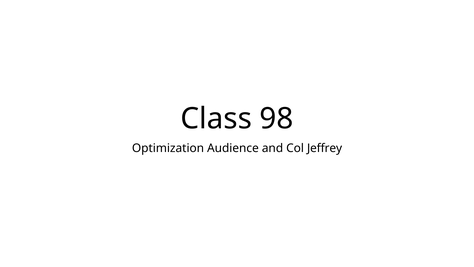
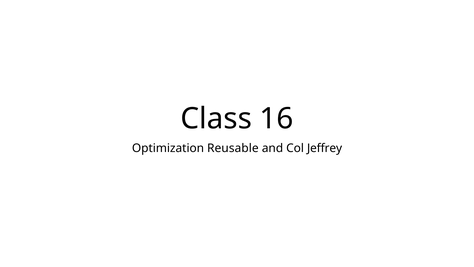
98: 98 -> 16
Audience: Audience -> Reusable
